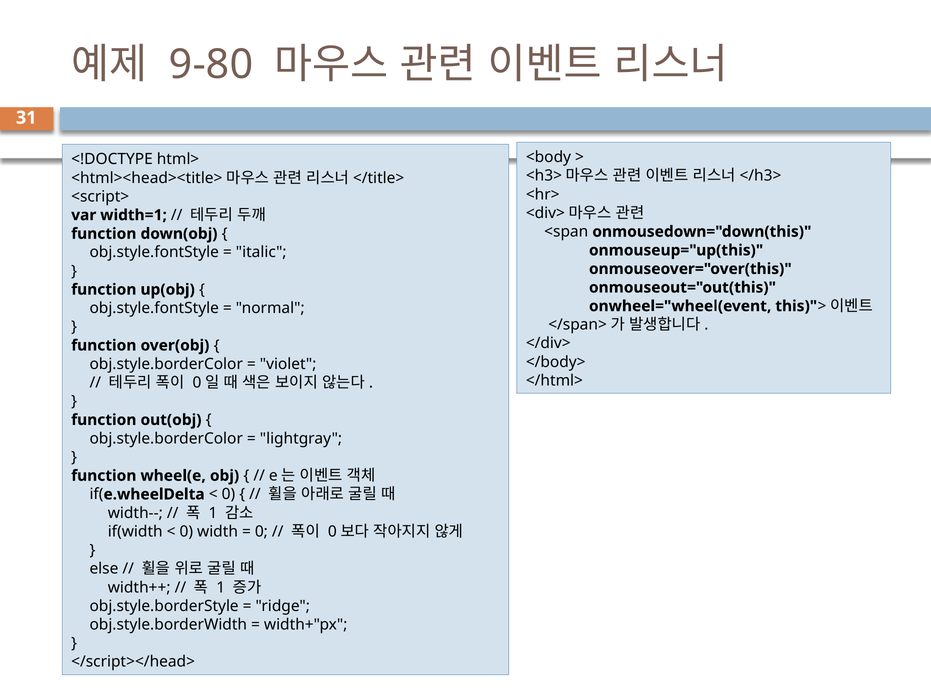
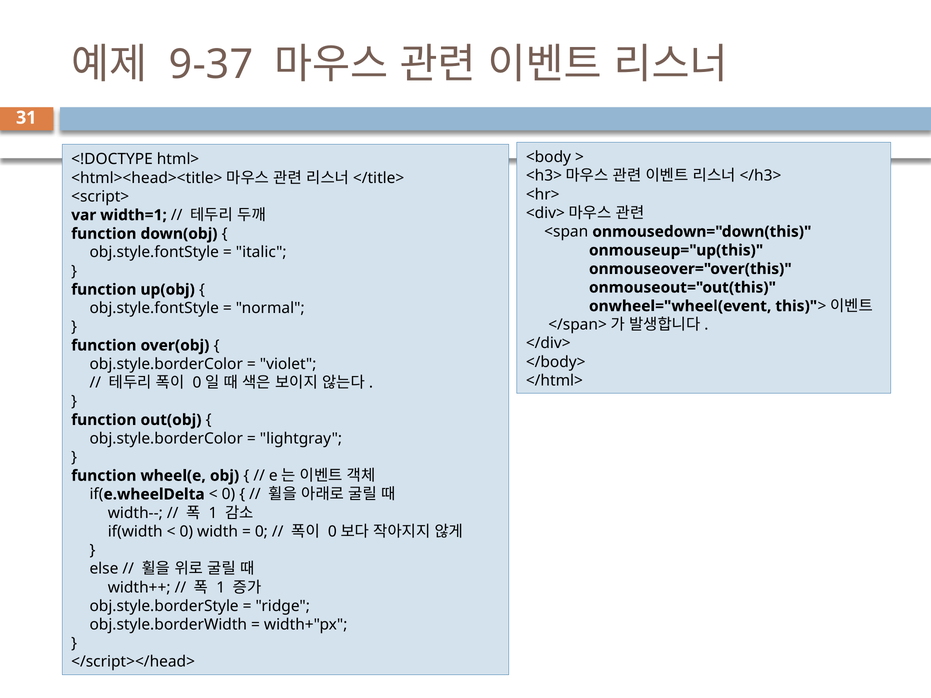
9-80: 9-80 -> 9-37
